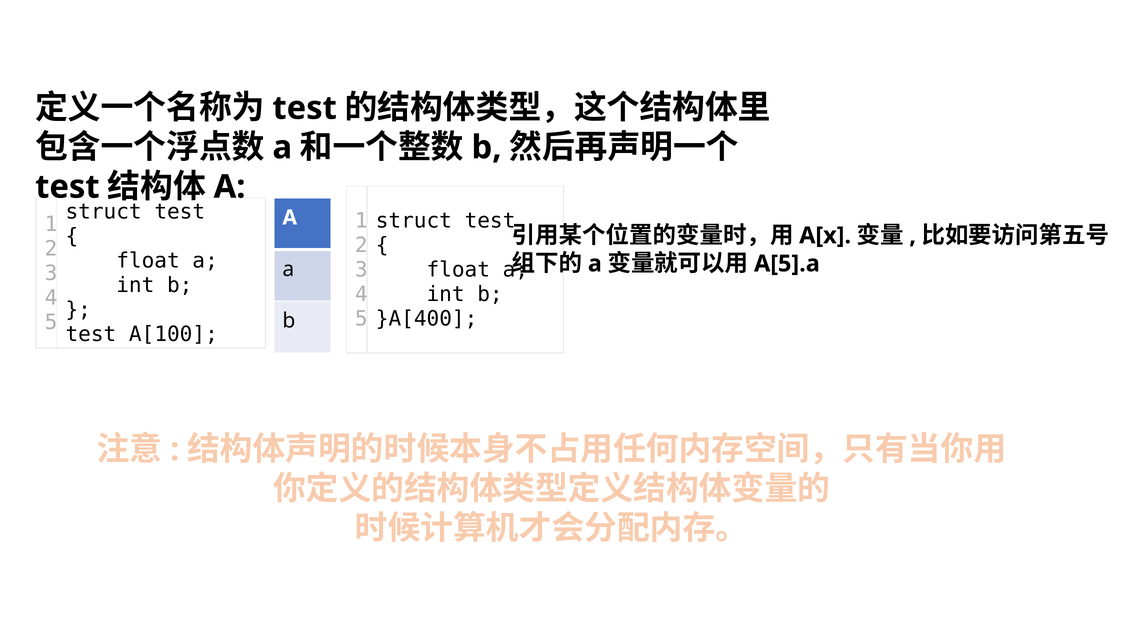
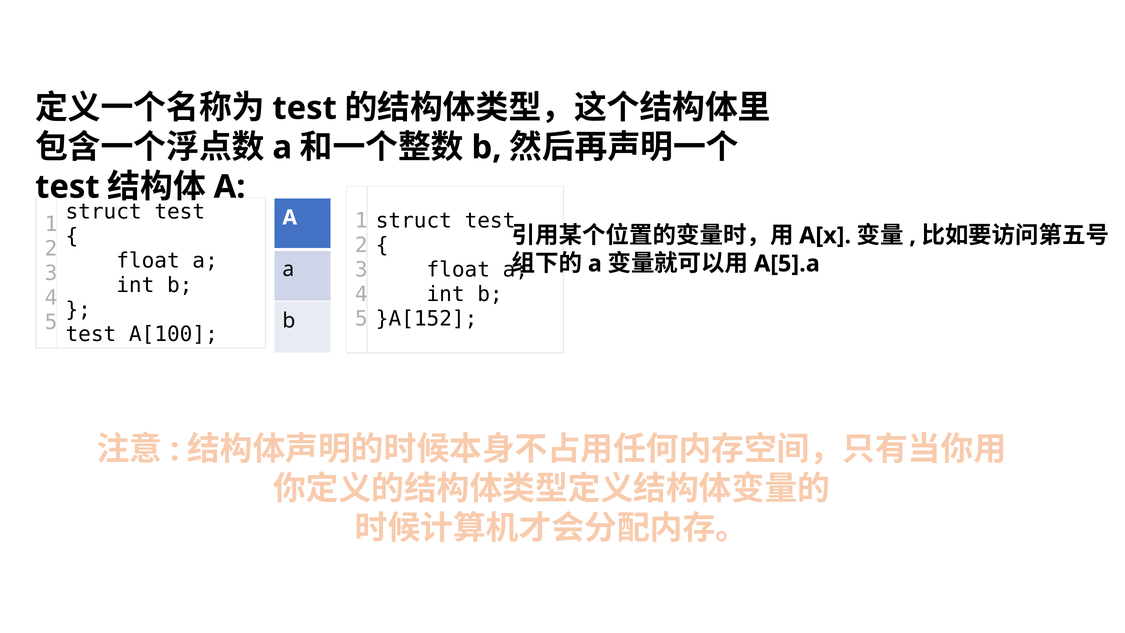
}A[400: }A[400 -> }A[152
